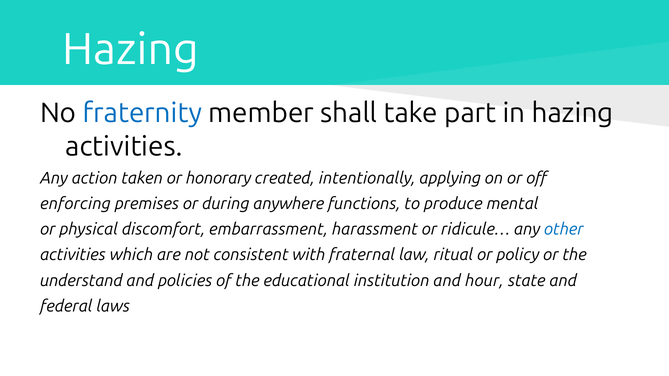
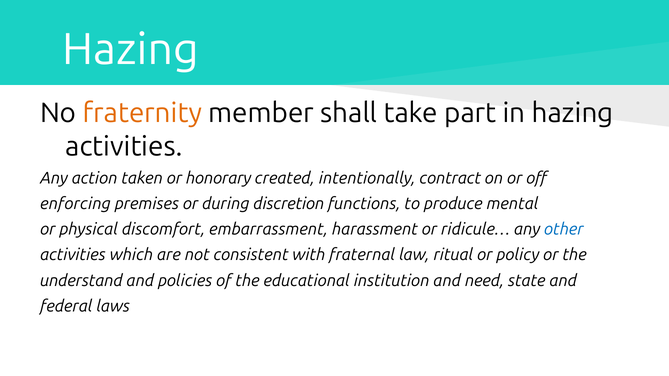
fraternity colour: blue -> orange
applying: applying -> contract
anywhere: anywhere -> discretion
hour: hour -> need
